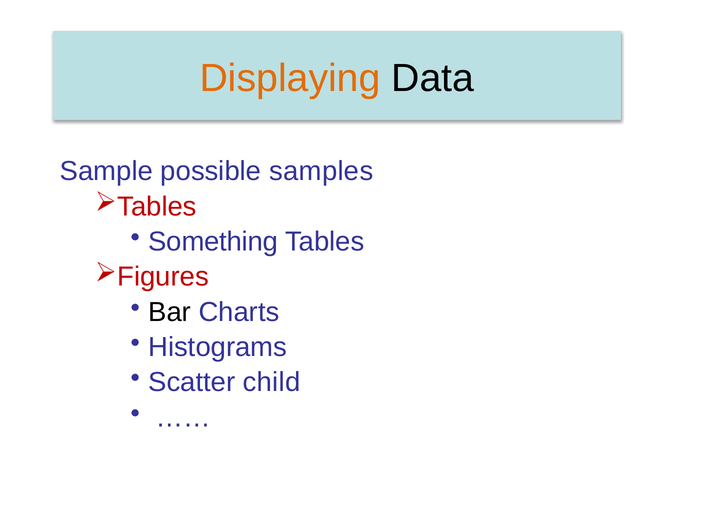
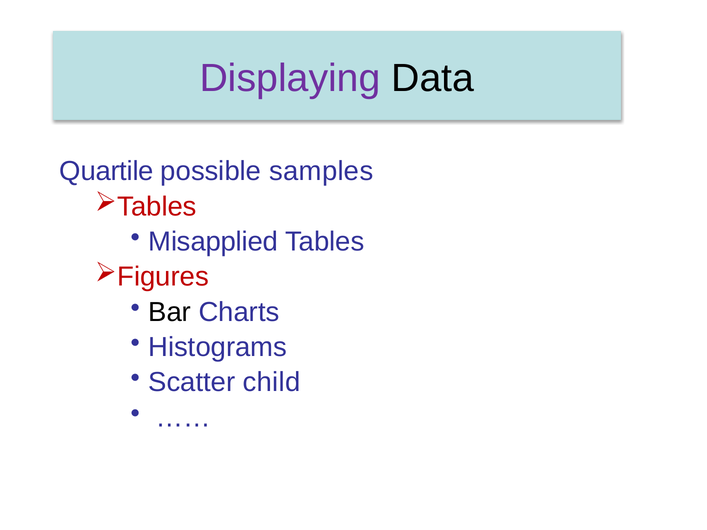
Displaying colour: orange -> purple
Sample: Sample -> Quartile
Something: Something -> Misapplied
